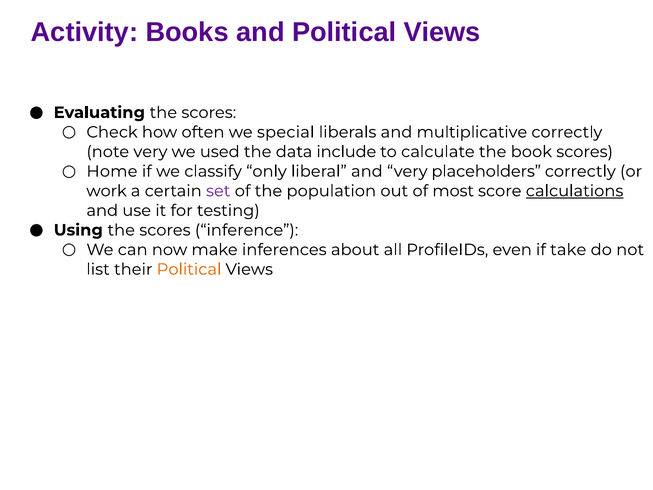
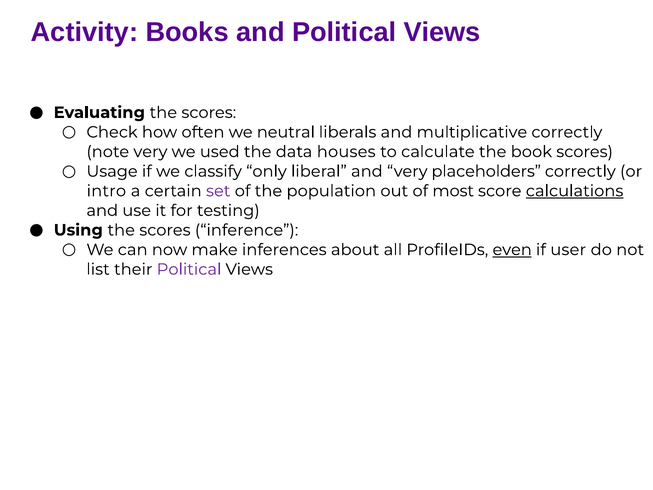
special: special -> neutral
include: include -> houses
Home: Home -> Usage
work: work -> intro
even underline: none -> present
take: take -> user
Political at (189, 269) colour: orange -> purple
